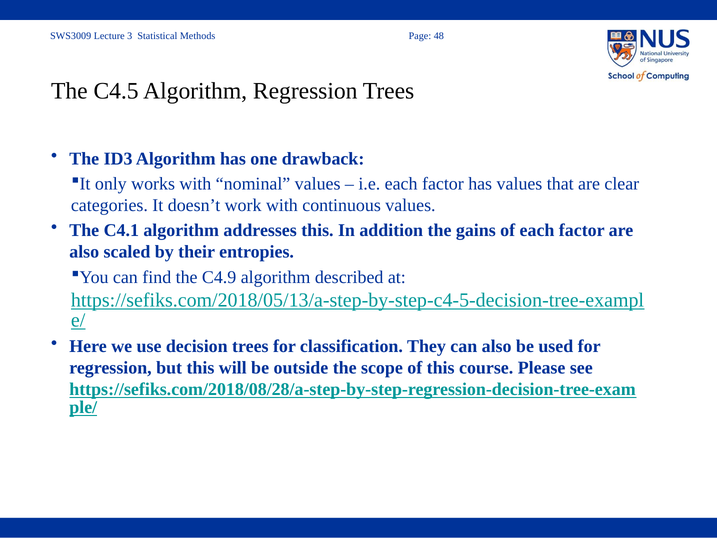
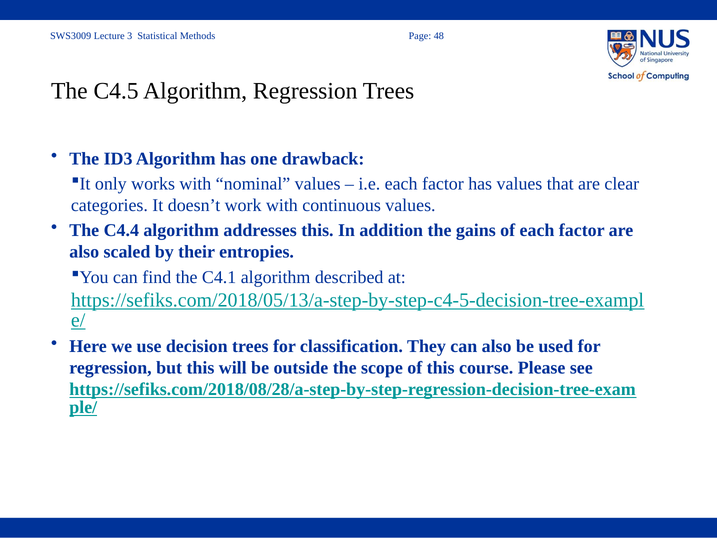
C4.1: C4.1 -> C4.4
C4.9: C4.9 -> C4.1
